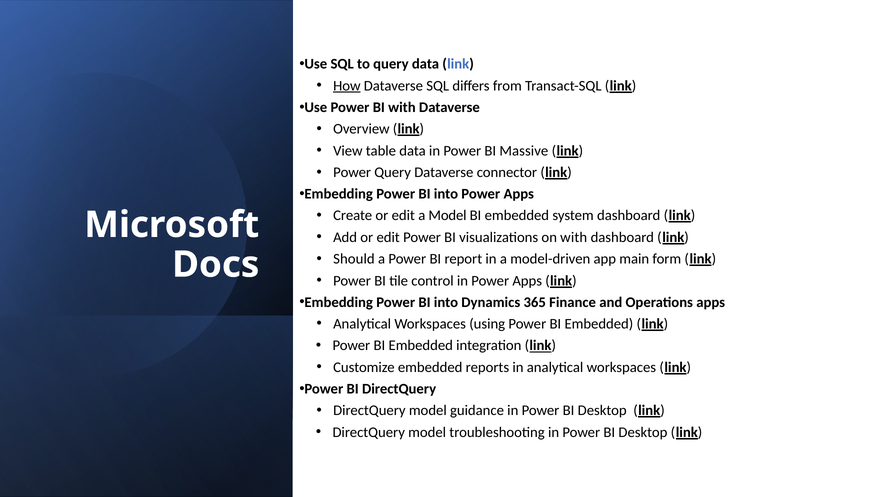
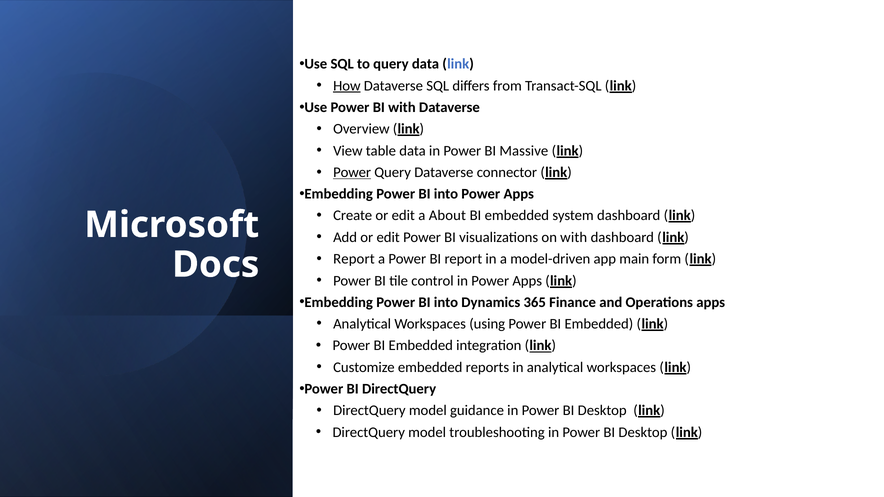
Power at (352, 172) underline: none -> present
a Model: Model -> About
Should at (354, 259): Should -> Report
